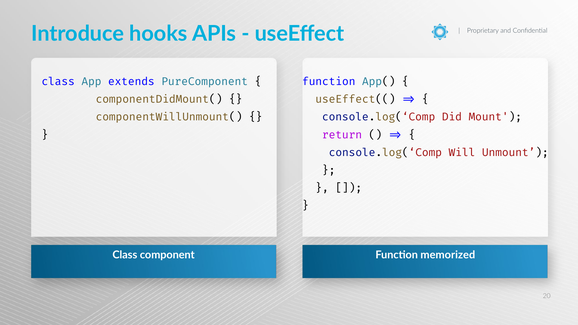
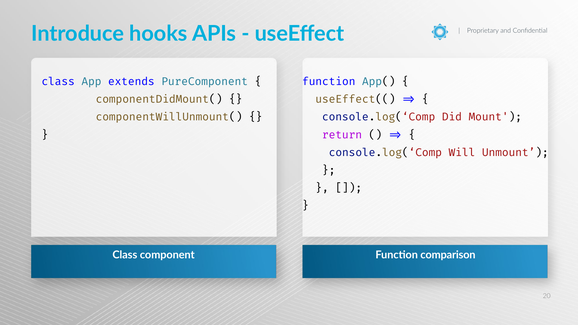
memorized: memorized -> comparison
